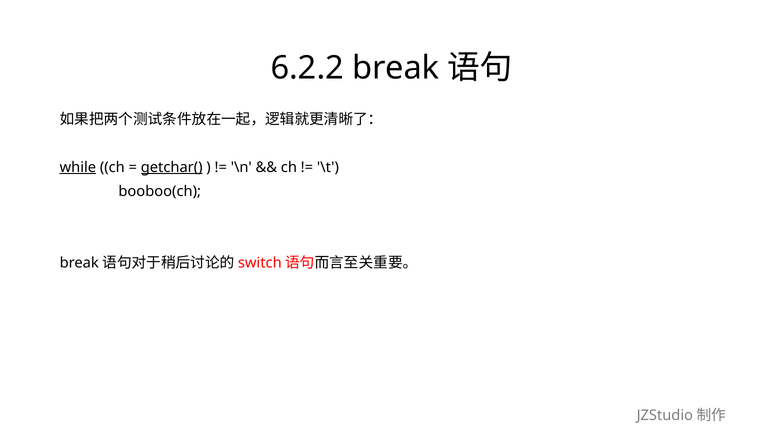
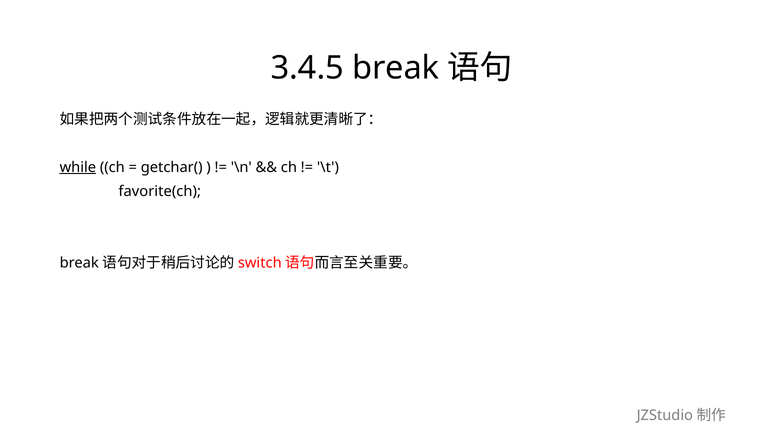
6.2.2: 6.2.2 -> 3.4.5
getchar( underline: present -> none
booboo(ch: booboo(ch -> favorite(ch
